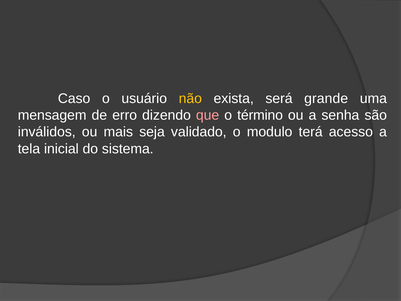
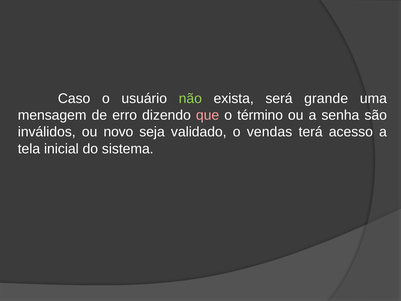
não colour: yellow -> light green
mais: mais -> novo
modulo: modulo -> vendas
